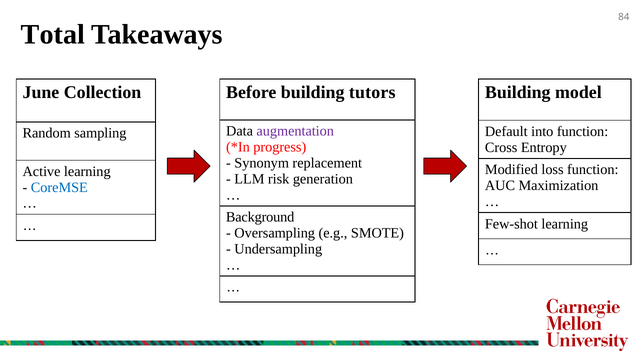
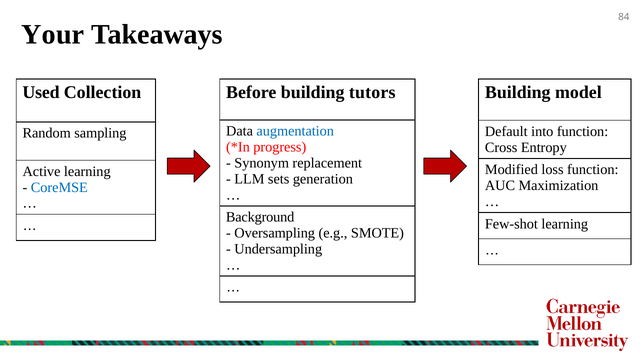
Total: Total -> Your
June: June -> Used
augmentation colour: purple -> blue
risk: risk -> sets
